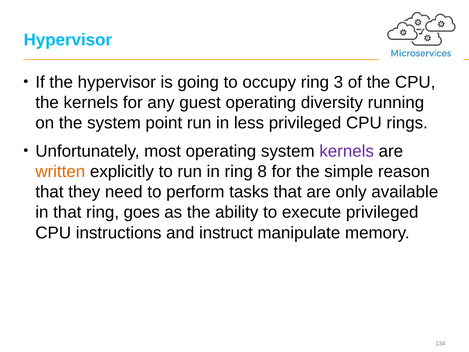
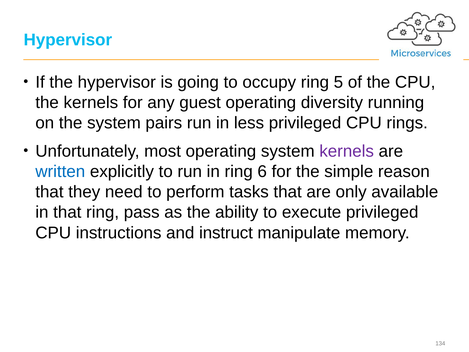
3: 3 -> 5
point: point -> pairs
written colour: orange -> blue
8: 8 -> 6
goes: goes -> pass
